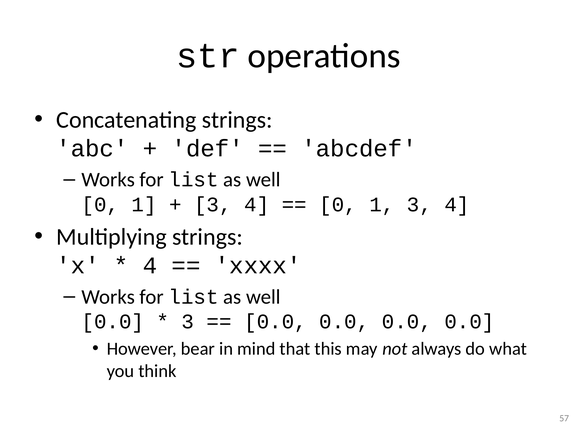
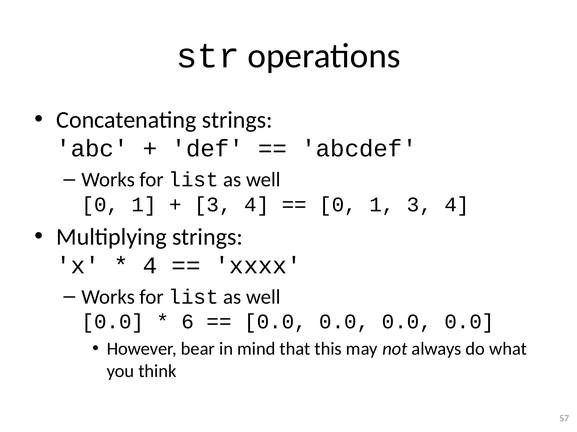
3 at (188, 322): 3 -> 6
